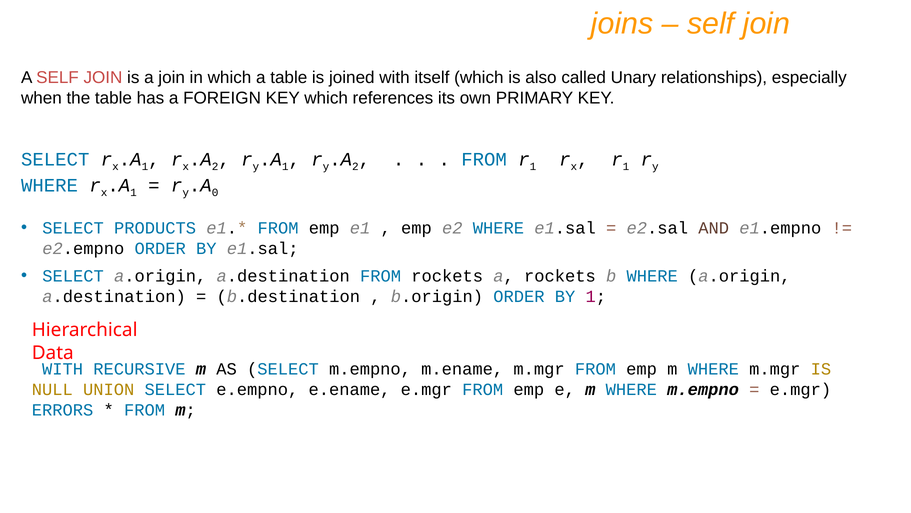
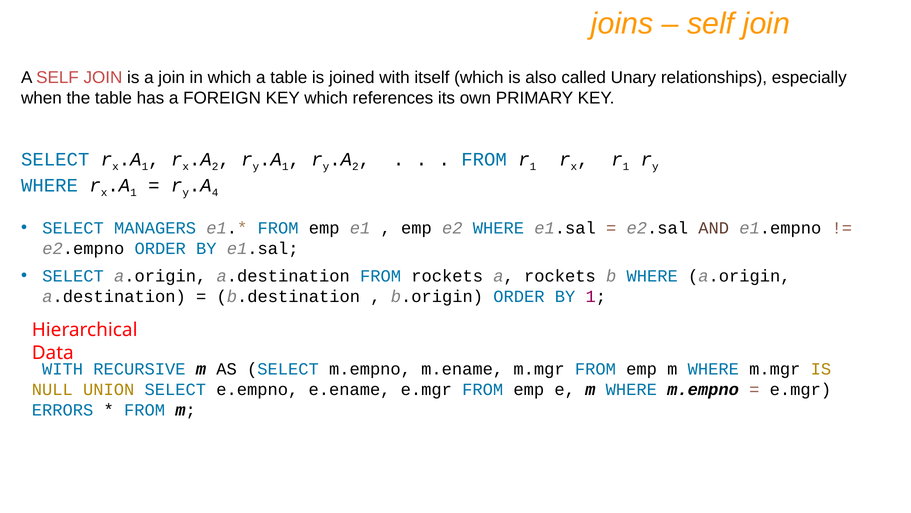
0: 0 -> 4
PRODUCTS: PRODUCTS -> MANAGERS
